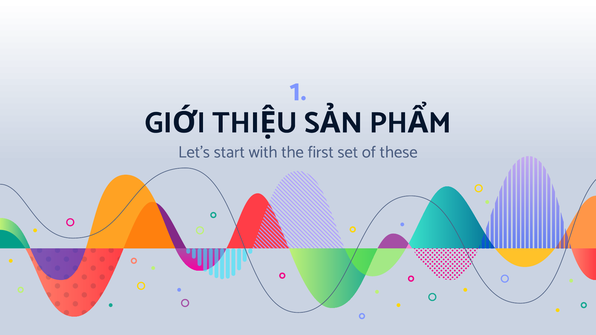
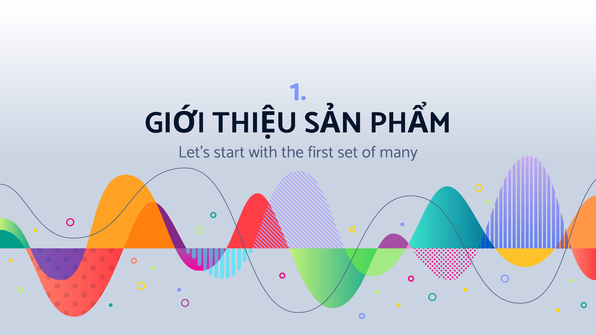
these: these -> many
